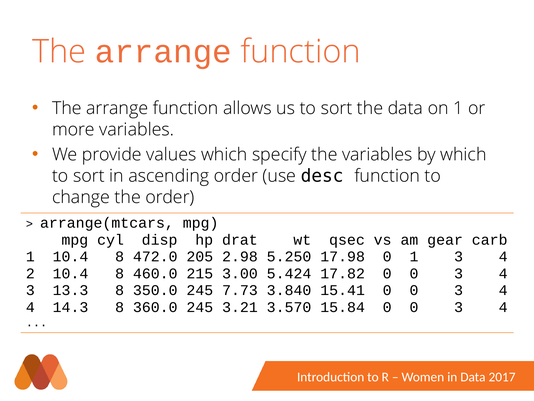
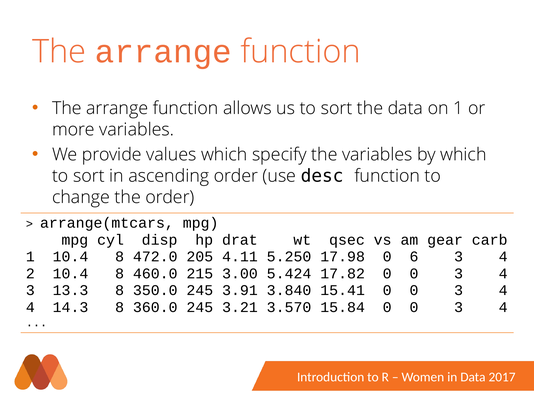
2.98: 2.98 -> 4.11
0 1: 1 -> 6
7.73: 7.73 -> 3.91
